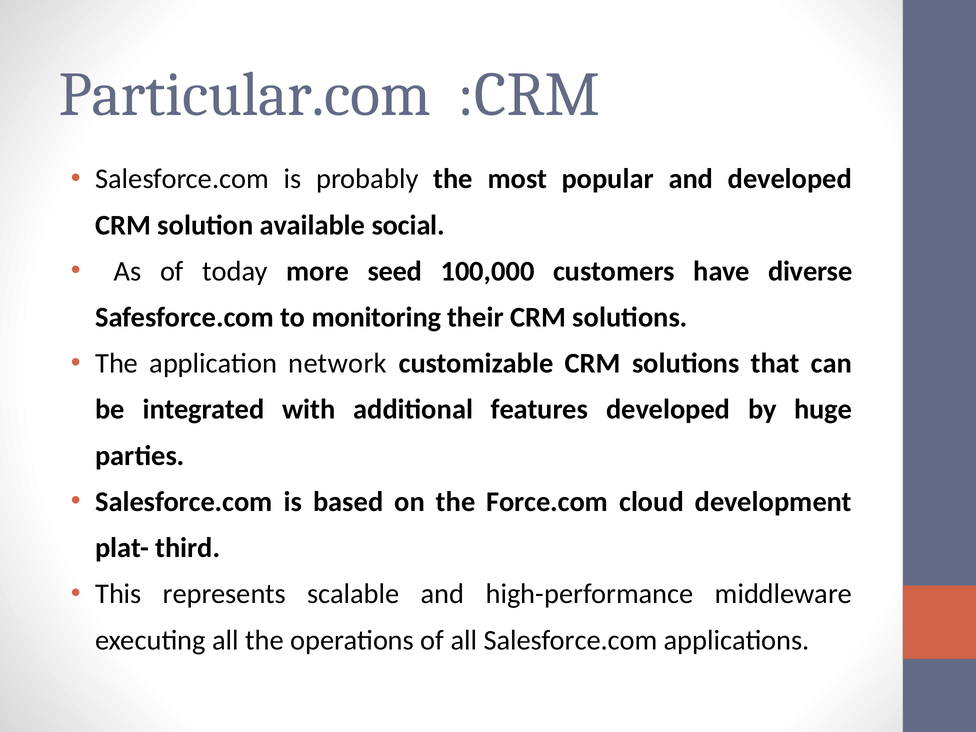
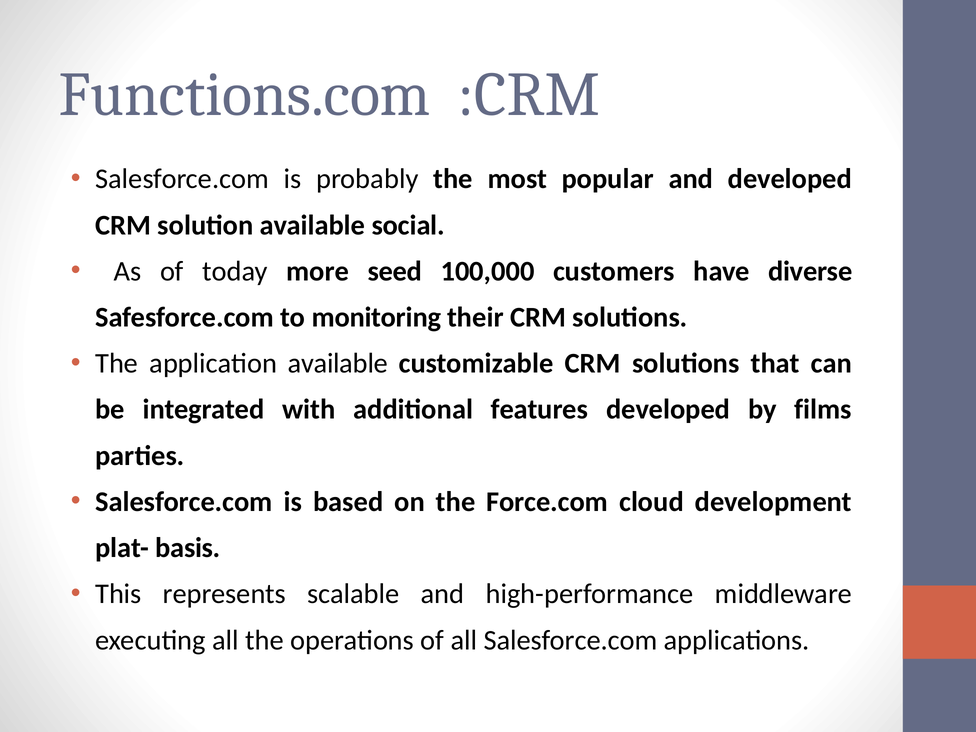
Particular.com: Particular.com -> Functions.com
application network: network -> available
huge: huge -> films
third: third -> basis
